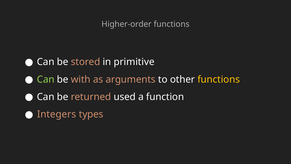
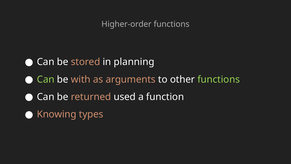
primitive: primitive -> planning
functions at (219, 79) colour: yellow -> light green
Integers: Integers -> Knowing
